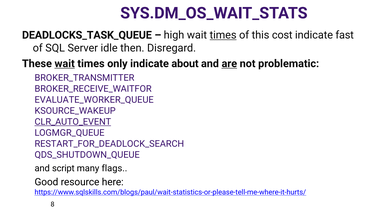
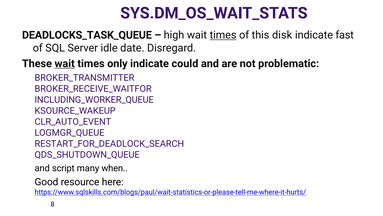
cost: cost -> disk
then: then -> date
about: about -> could
are underline: present -> none
EVALUATE_WORKER_QUEUE: EVALUATE_WORKER_QUEUE -> INCLUDING_WORKER_QUEUE
CLR_AUTO_EVENT underline: present -> none
flags: flags -> when
